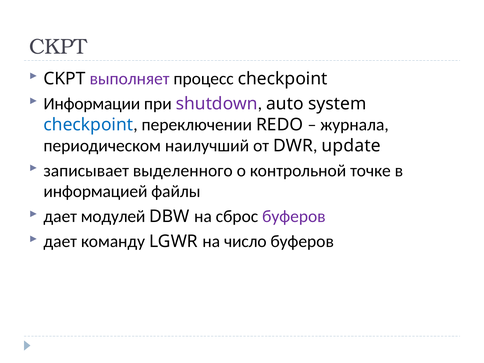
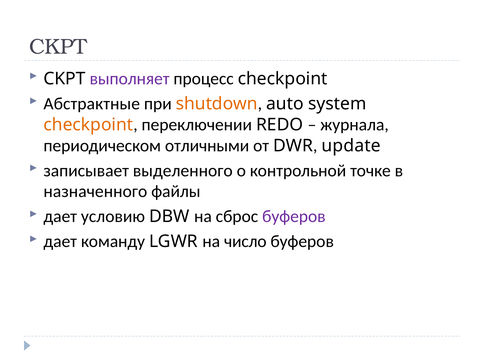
Информации: Информации -> Абстрактные
shutdown colour: purple -> orange
checkpoint at (88, 125) colour: blue -> orange
наилучший: наилучший -> отличными
информацией: информацией -> назначенного
модулей: модулей -> условию
